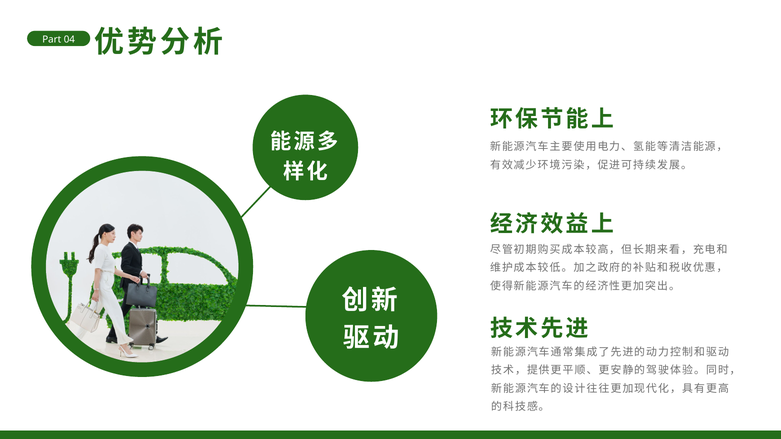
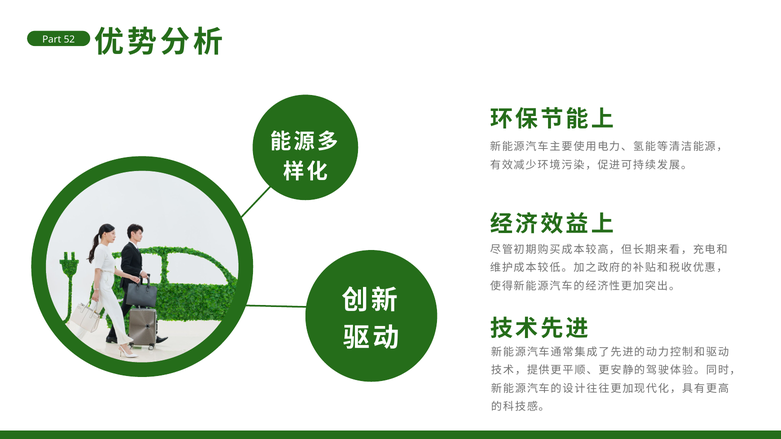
04: 04 -> 52
